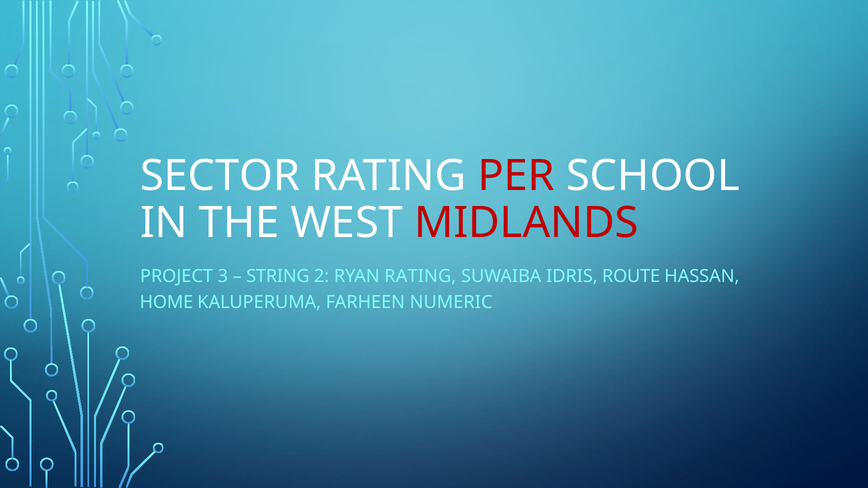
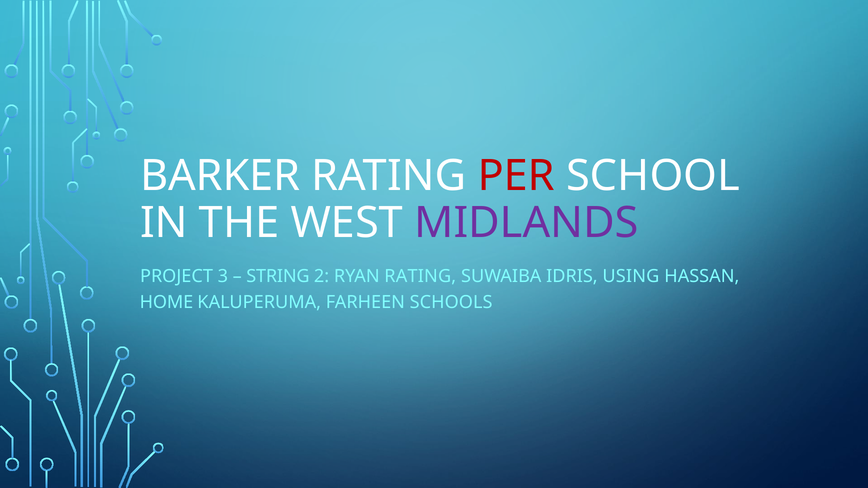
SECTOR: SECTOR -> BARKER
MIDLANDS colour: red -> purple
ROUTE: ROUTE -> USING
NUMERIC: NUMERIC -> SCHOOLS
